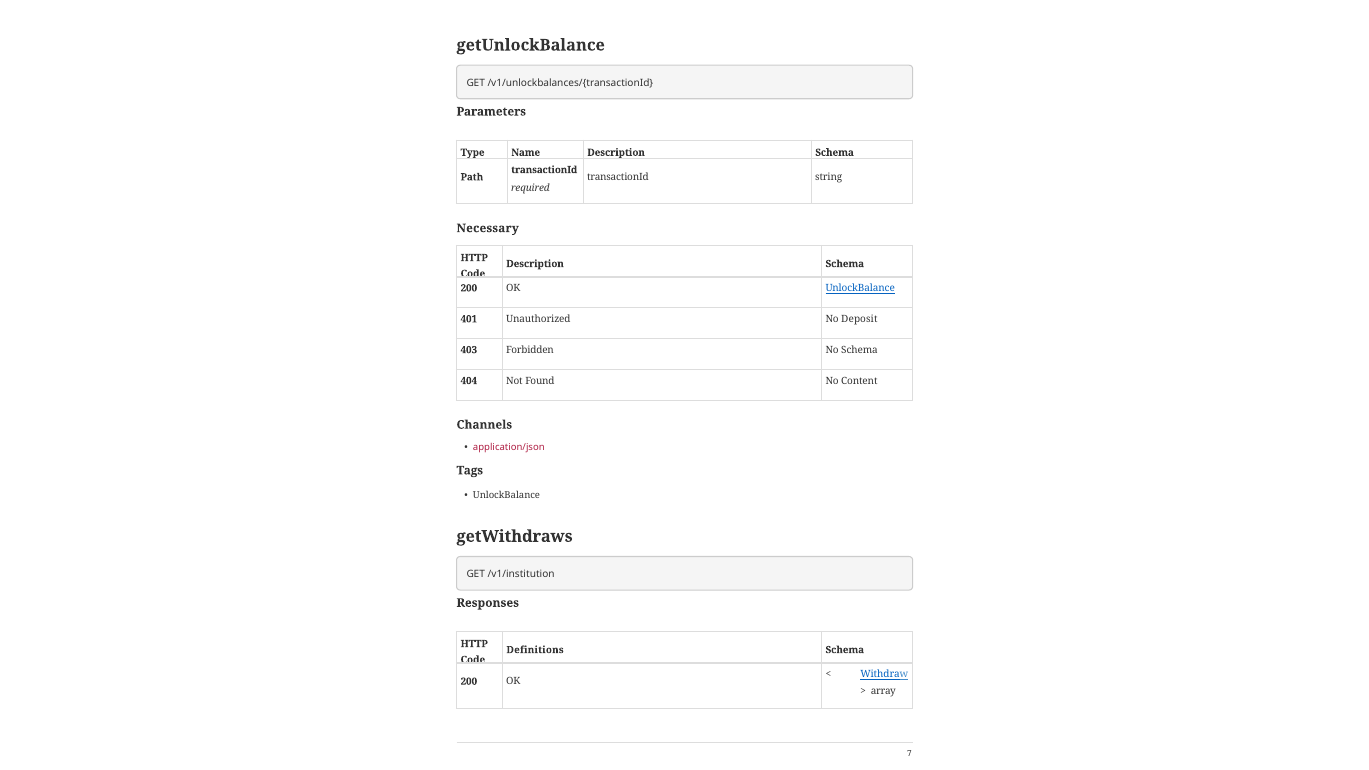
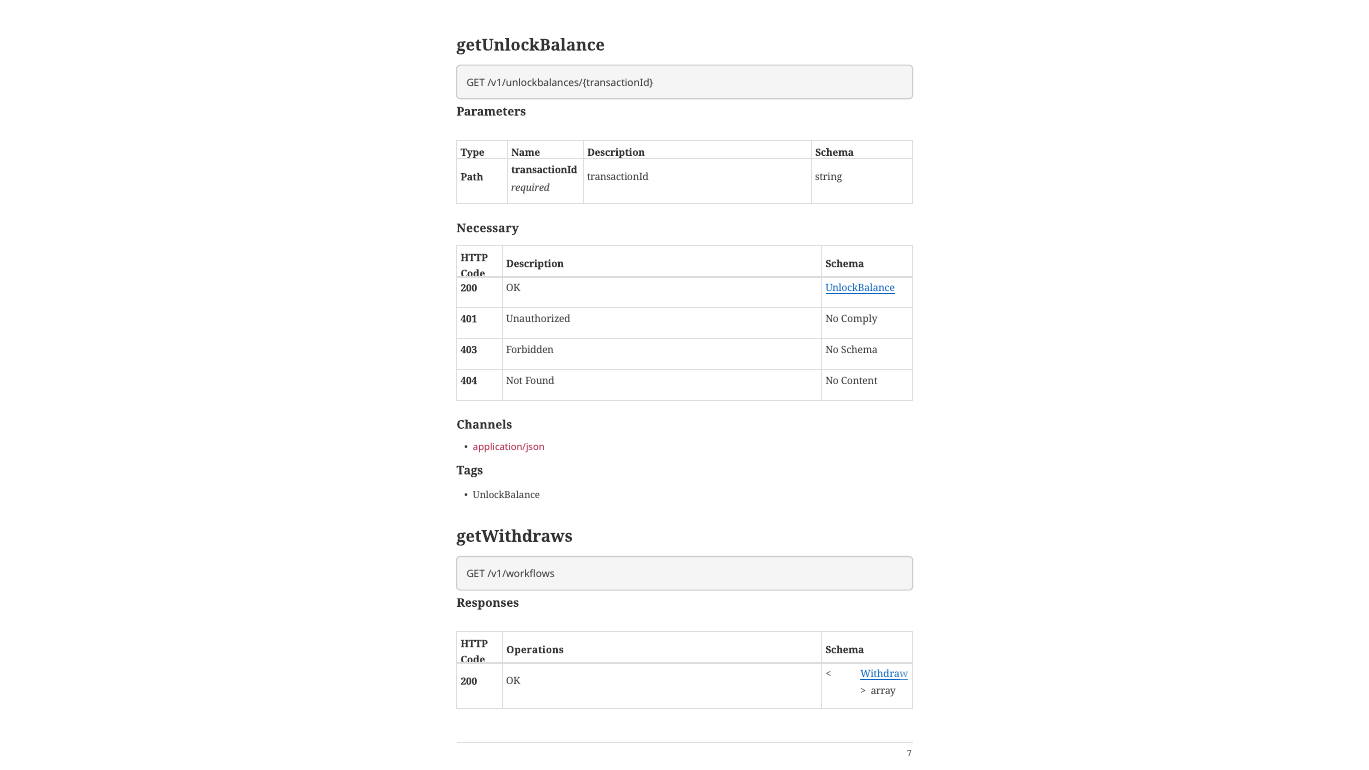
Deposit: Deposit -> Comply
/v1/institution: /v1/institution -> /v1/workflows
Definitions: Definitions -> Operations
